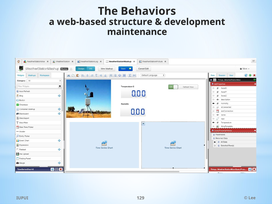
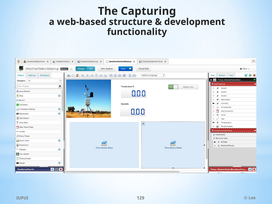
Behaviors: Behaviors -> Capturing
maintenance: maintenance -> functionality
